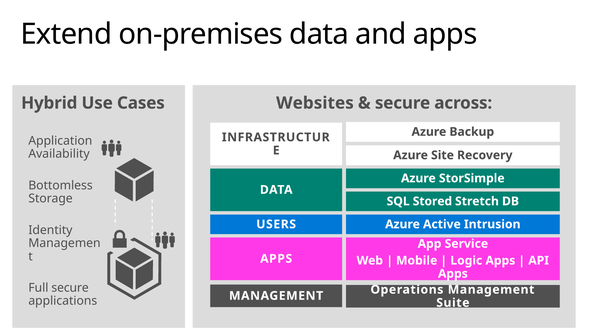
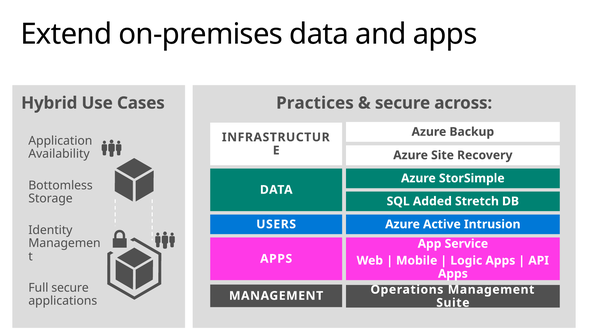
Websites: Websites -> Practices
Stored: Stored -> Added
